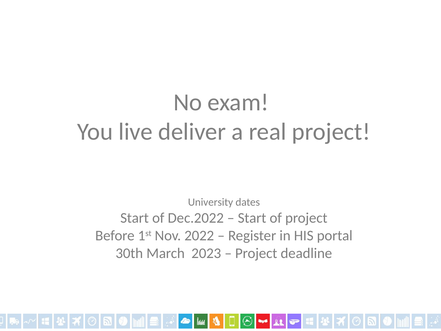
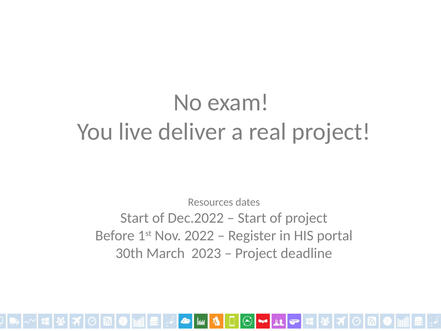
University: University -> Resources
